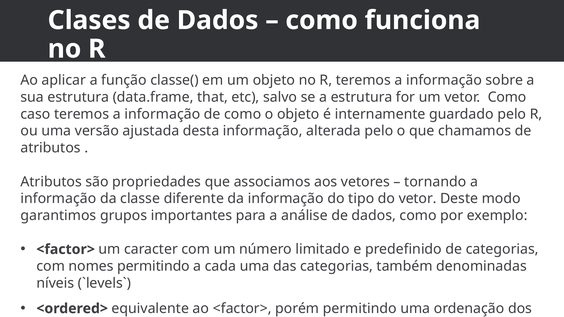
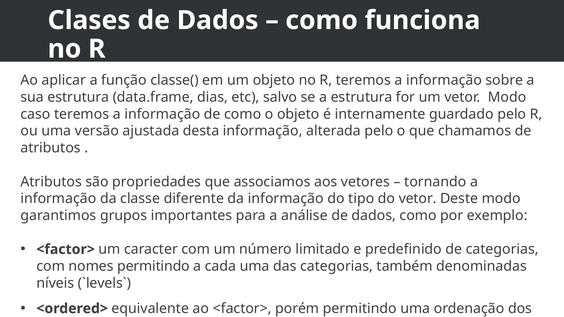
data.frame that: that -> dias
vetor Como: Como -> Modo
